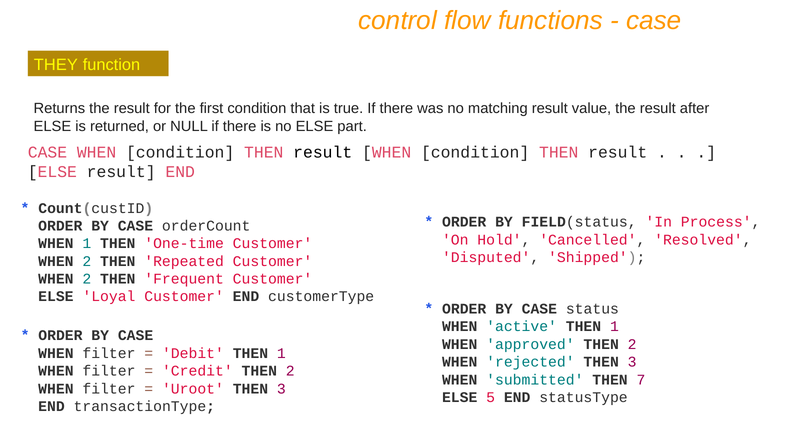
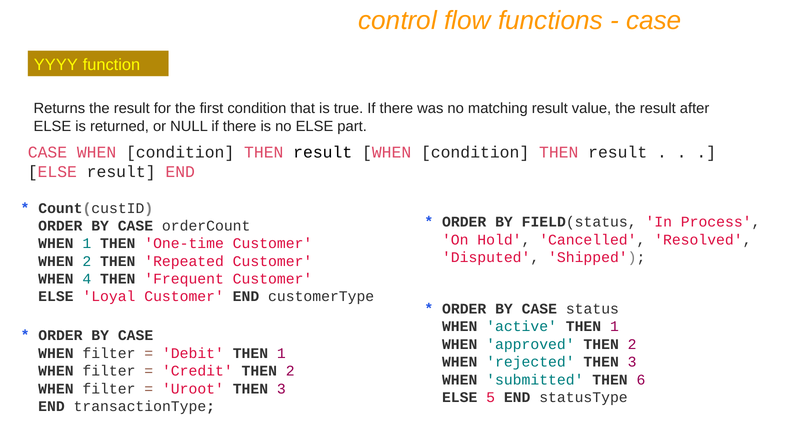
THEY: THEY -> YYYY
2 at (87, 279): 2 -> 4
7: 7 -> 6
